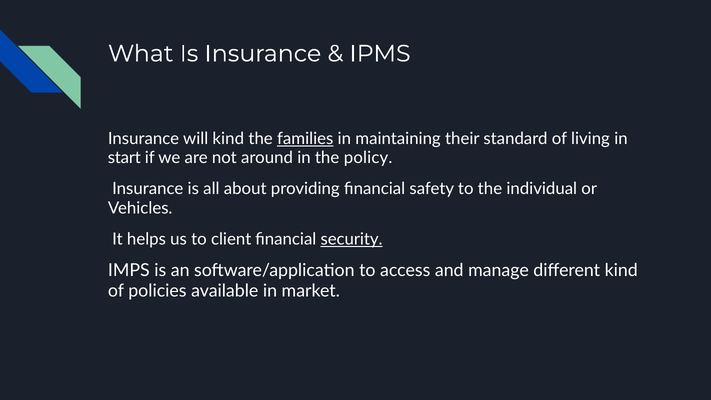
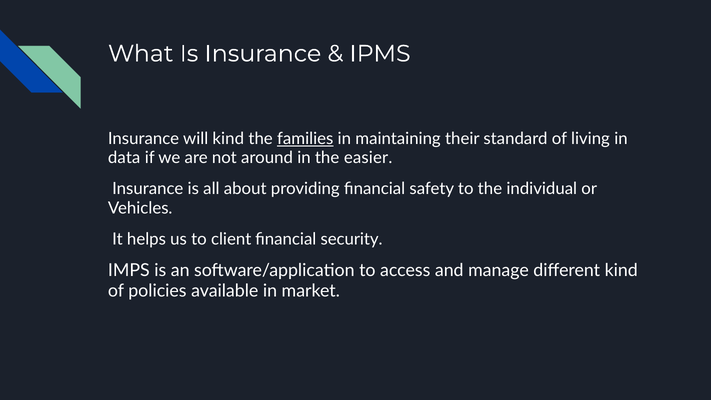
start: start -> data
policy: policy -> easier
security underline: present -> none
